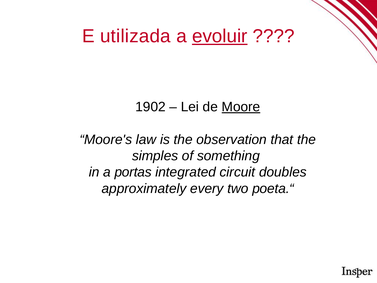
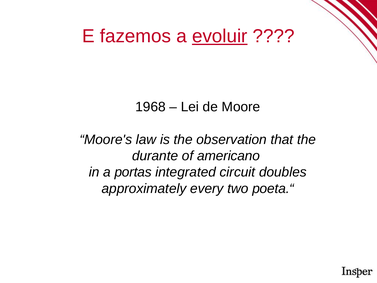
utilizada: utilizada -> fazemos
1902: 1902 -> 1968
Moore underline: present -> none
simples: simples -> durante
something: something -> americano
